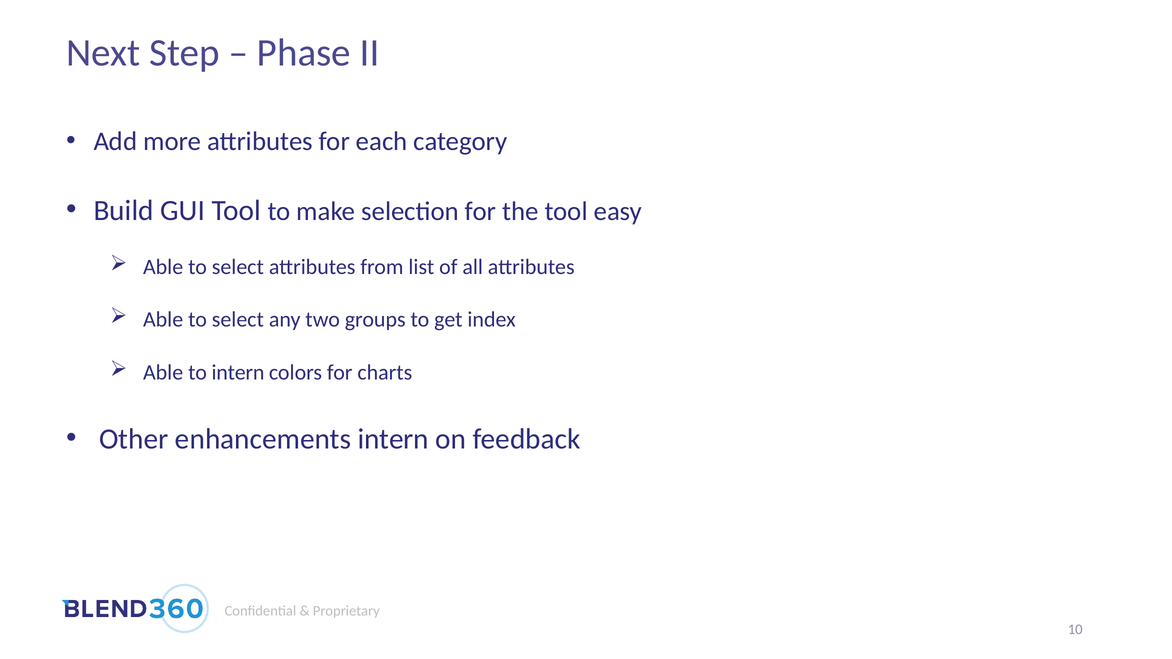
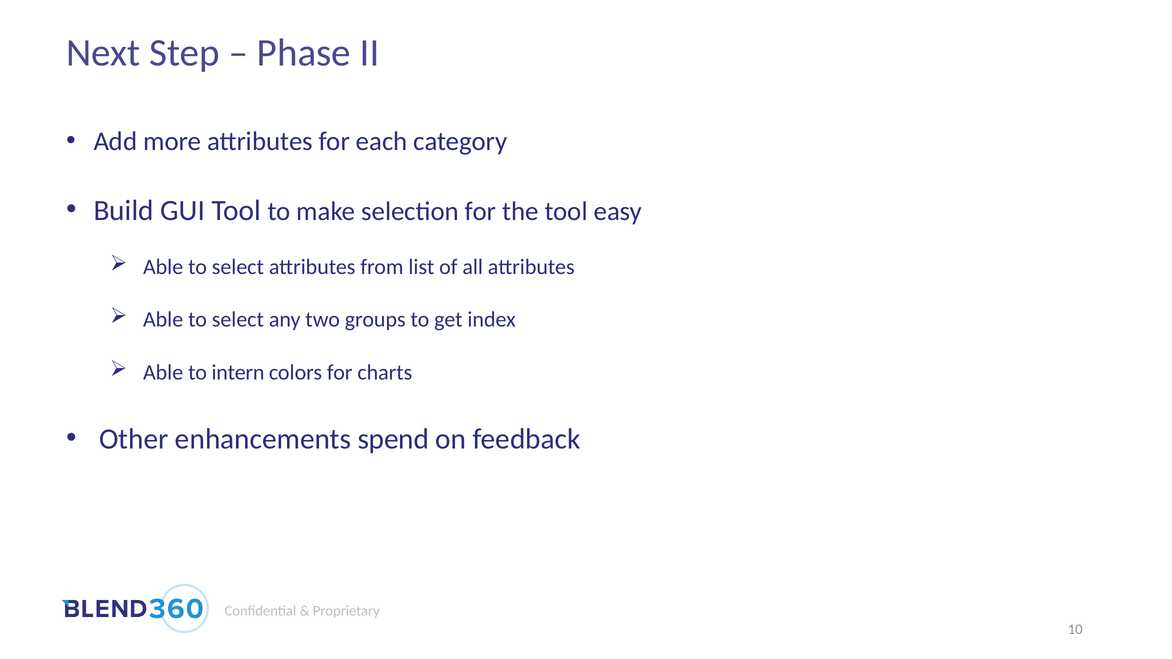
enhancements intern: intern -> spend
